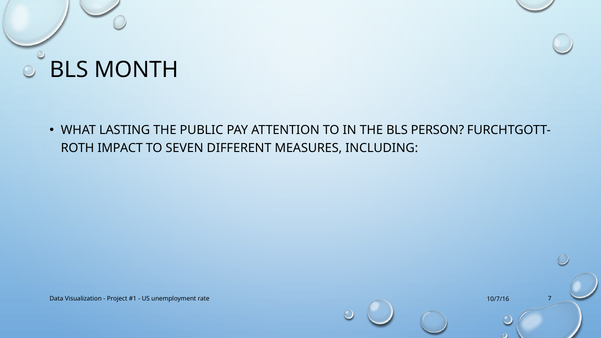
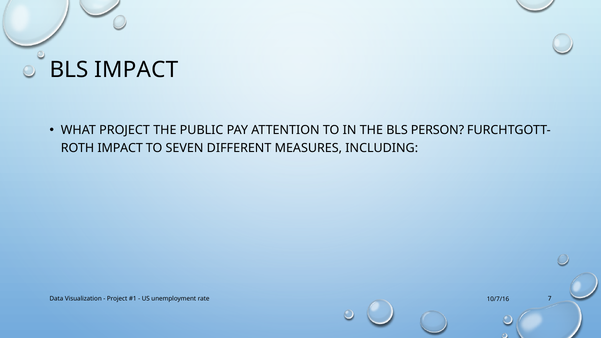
BLS MONTH: MONTH -> IMPACT
WHAT LASTING: LASTING -> PROJECT
